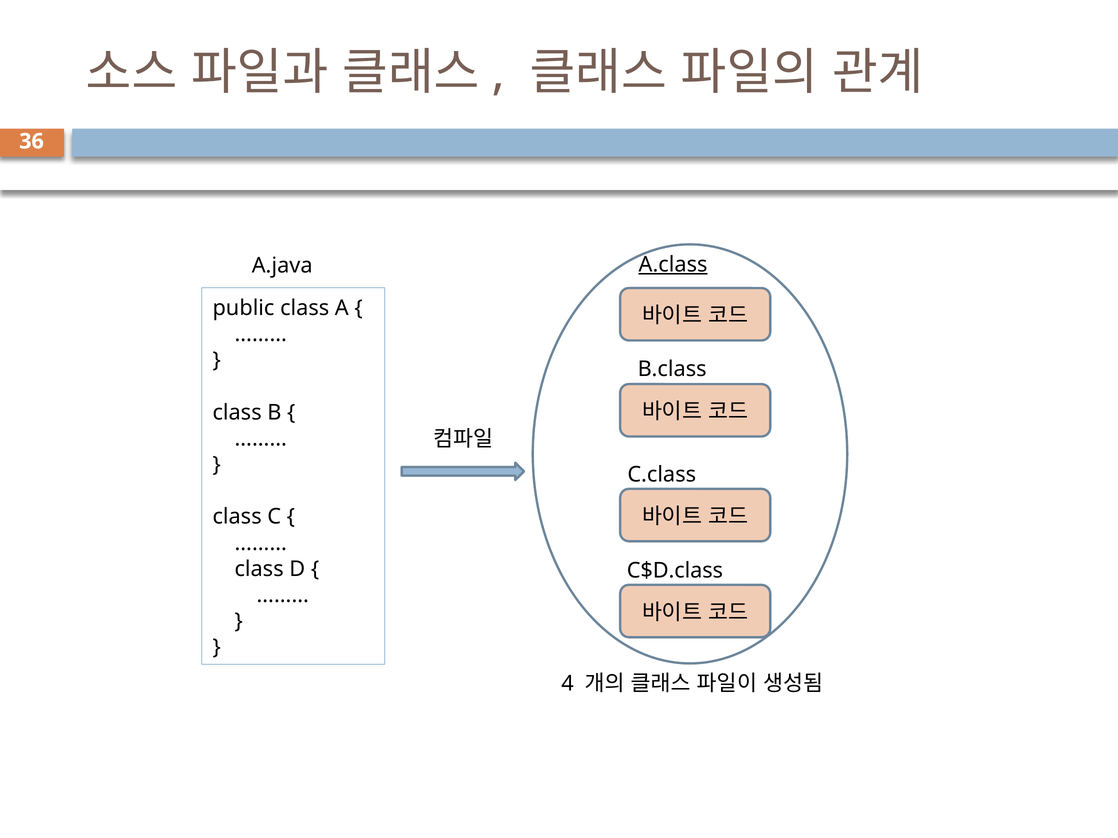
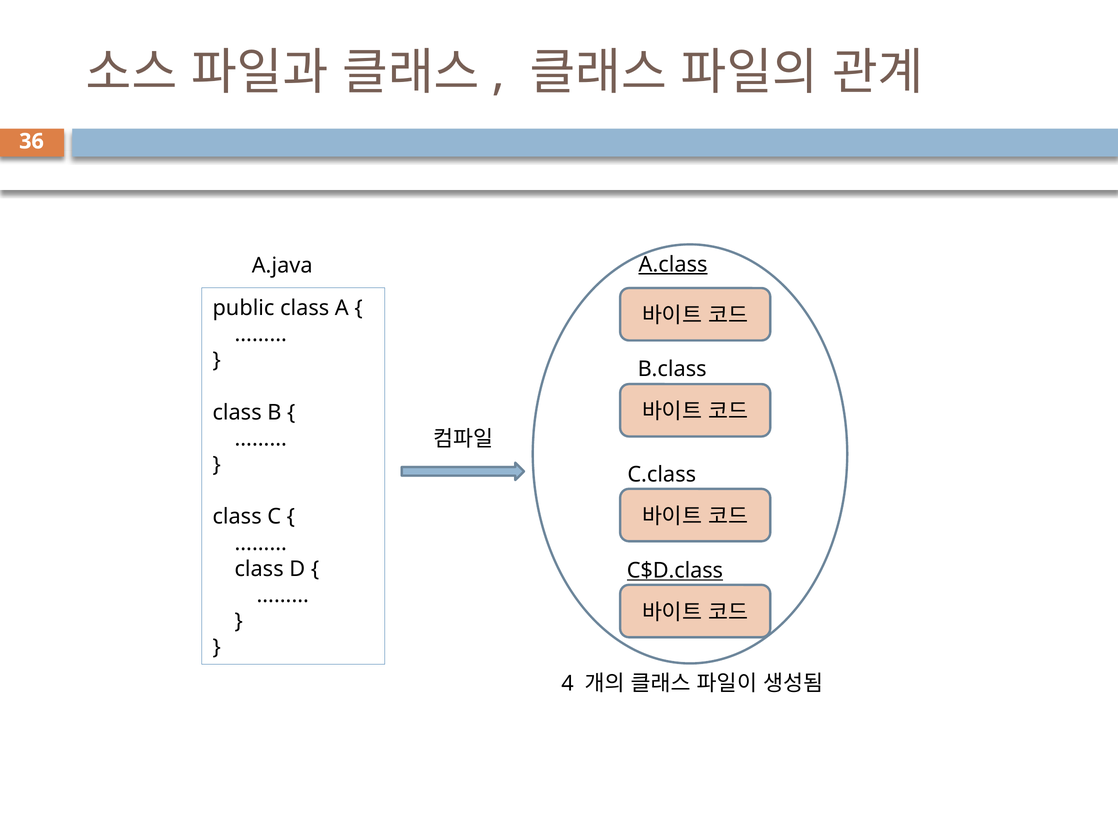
C$D.class underline: none -> present
